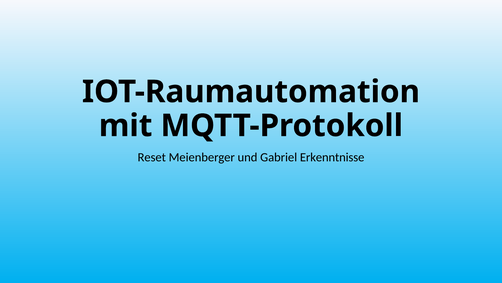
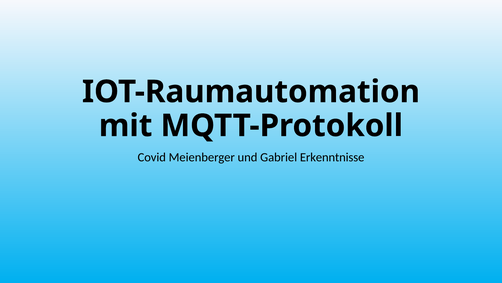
Reset: Reset -> Covid
